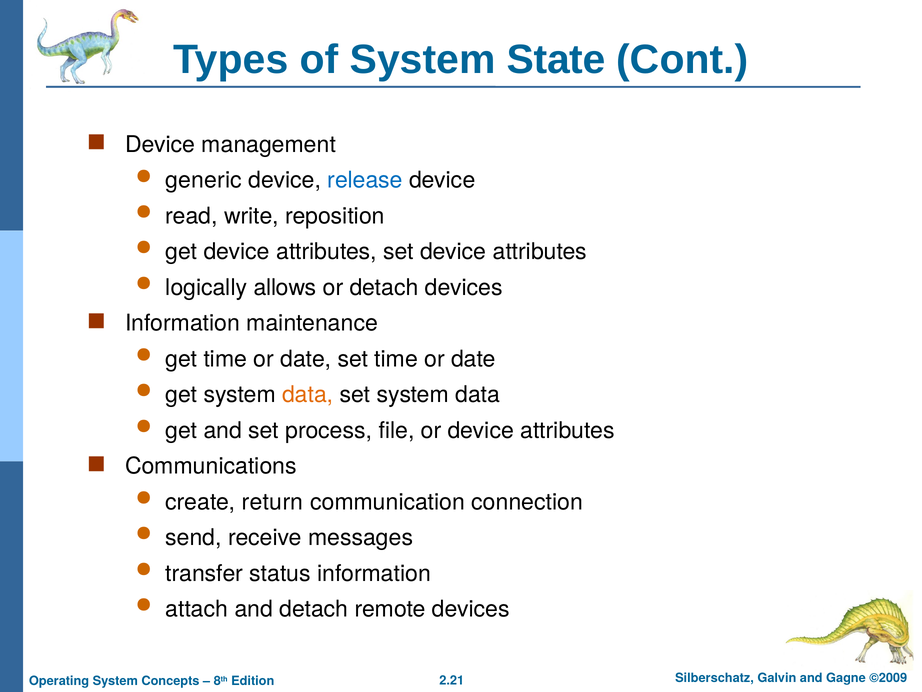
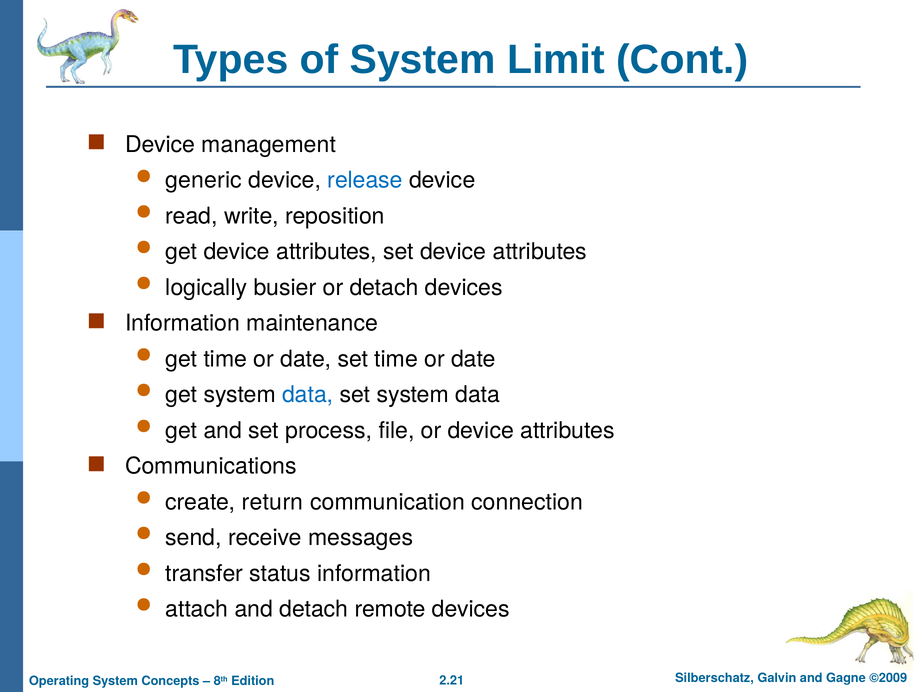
State: State -> Limit
allows: allows -> busier
data at (308, 394) colour: orange -> blue
